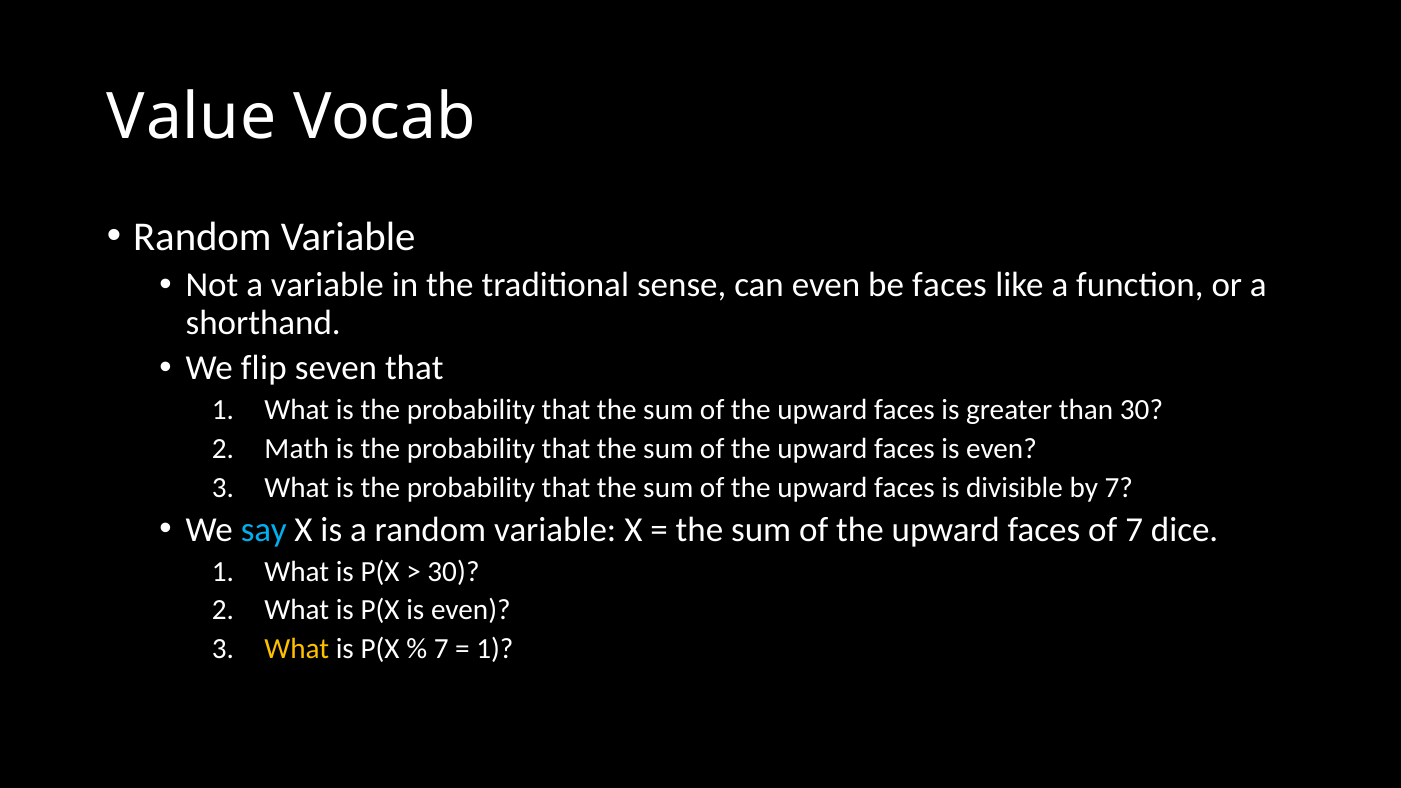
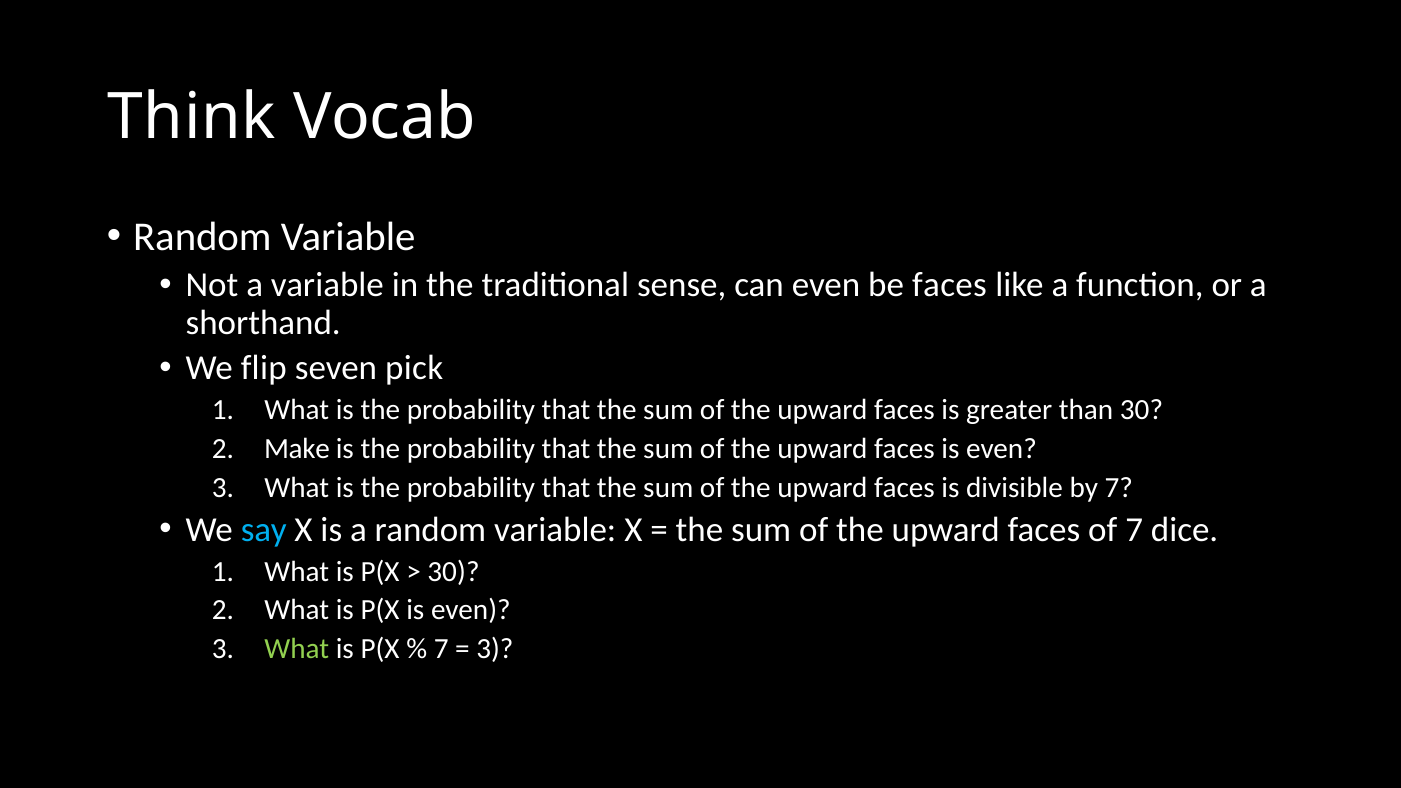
Value: Value -> Think
seven that: that -> pick
Math: Math -> Make
What at (297, 649) colour: yellow -> light green
1 at (495, 649): 1 -> 3
